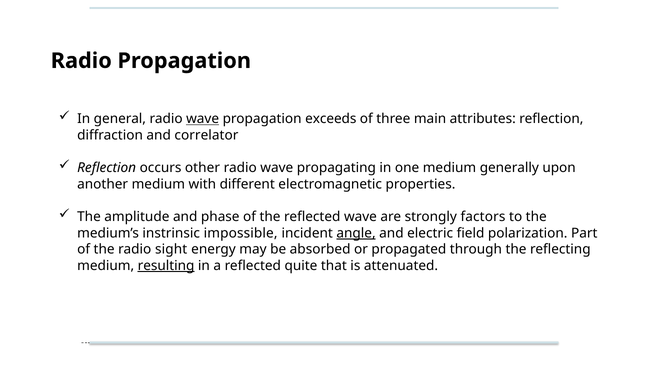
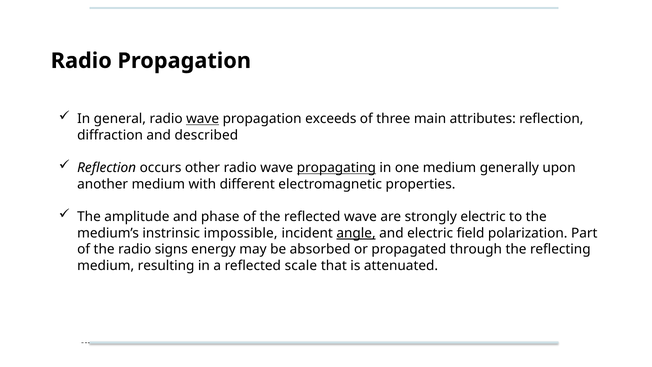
correlator: correlator -> described
propagating underline: none -> present
strongly factors: factors -> electric
sight: sight -> signs
resulting underline: present -> none
quite: quite -> scale
